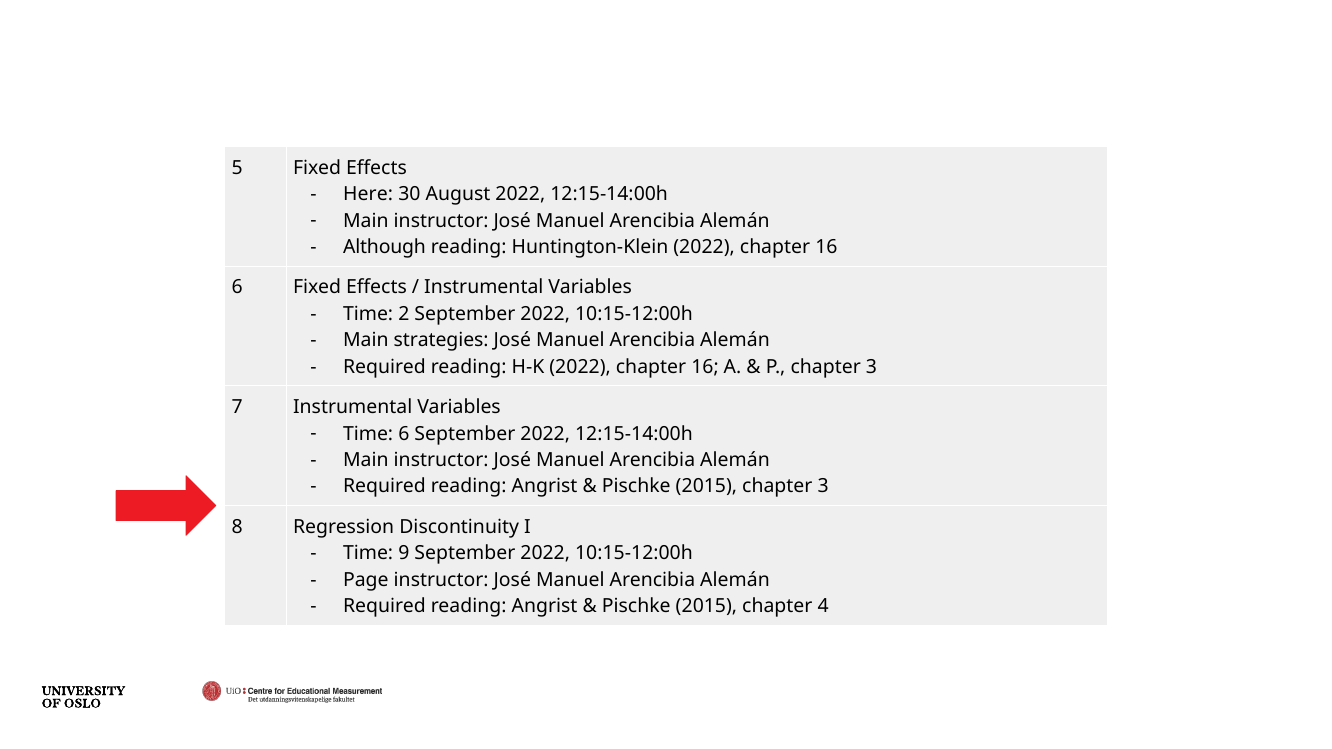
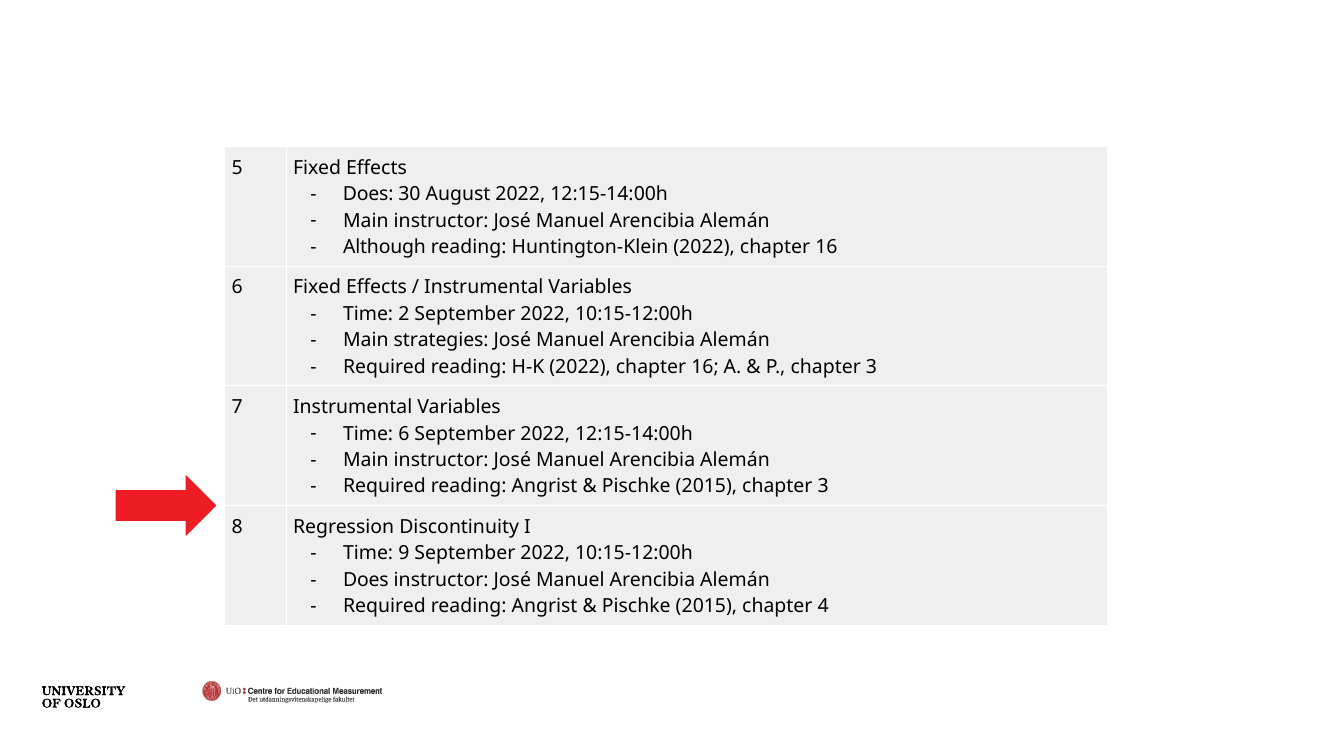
Here at (368, 194): Here -> Does
Page at (366, 580): Page -> Does
